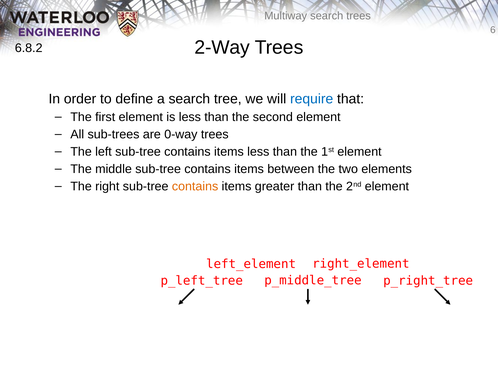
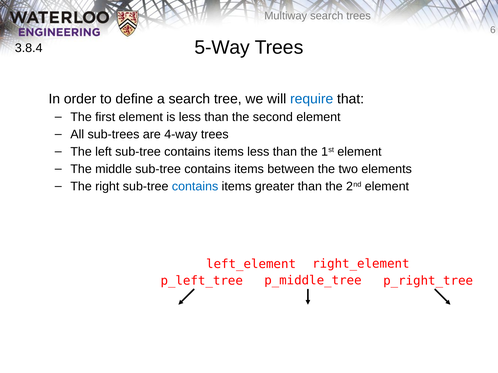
2-Way: 2-Way -> 5-Way
6.8.2: 6.8.2 -> 3.8.4
0-way: 0-way -> 4-way
contains at (195, 187) colour: orange -> blue
